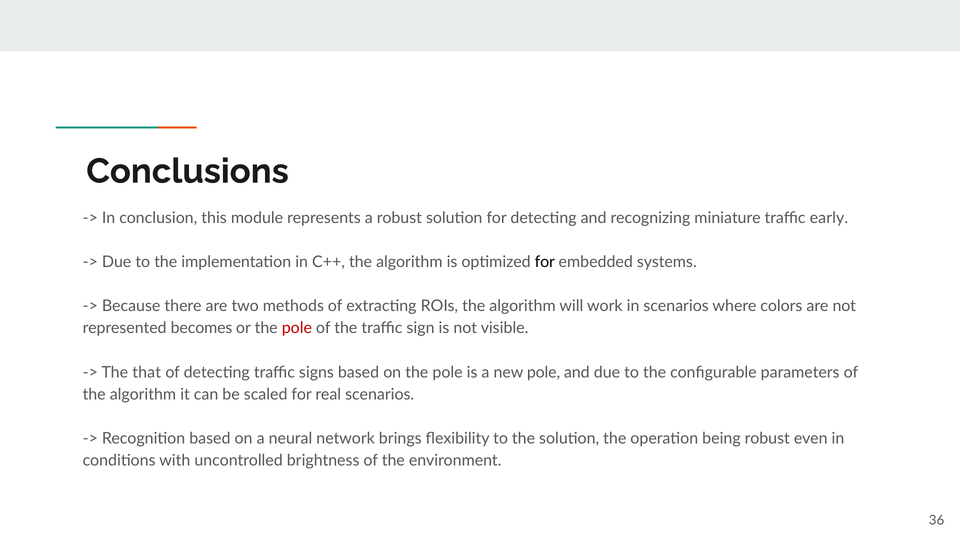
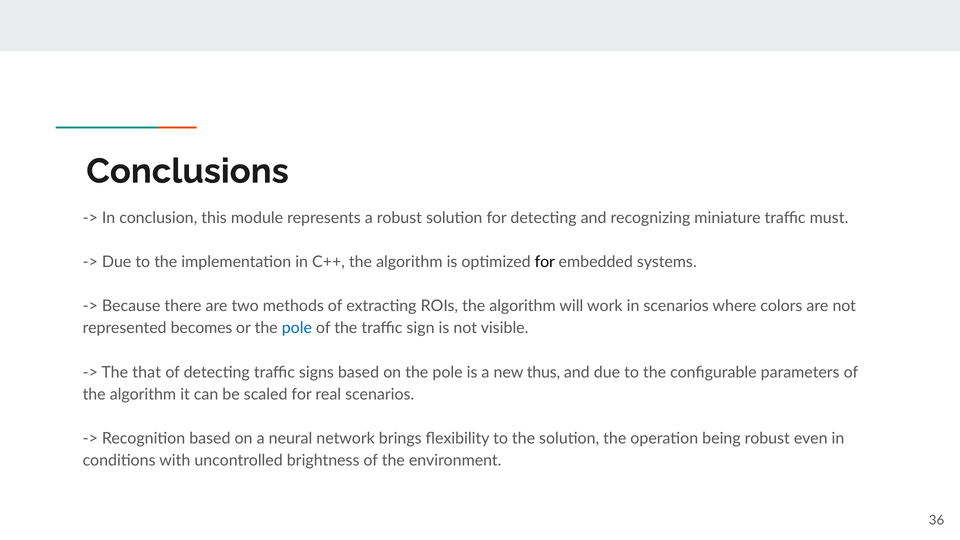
early: early -> must
pole at (297, 328) colour: red -> blue
new pole: pole -> thus
